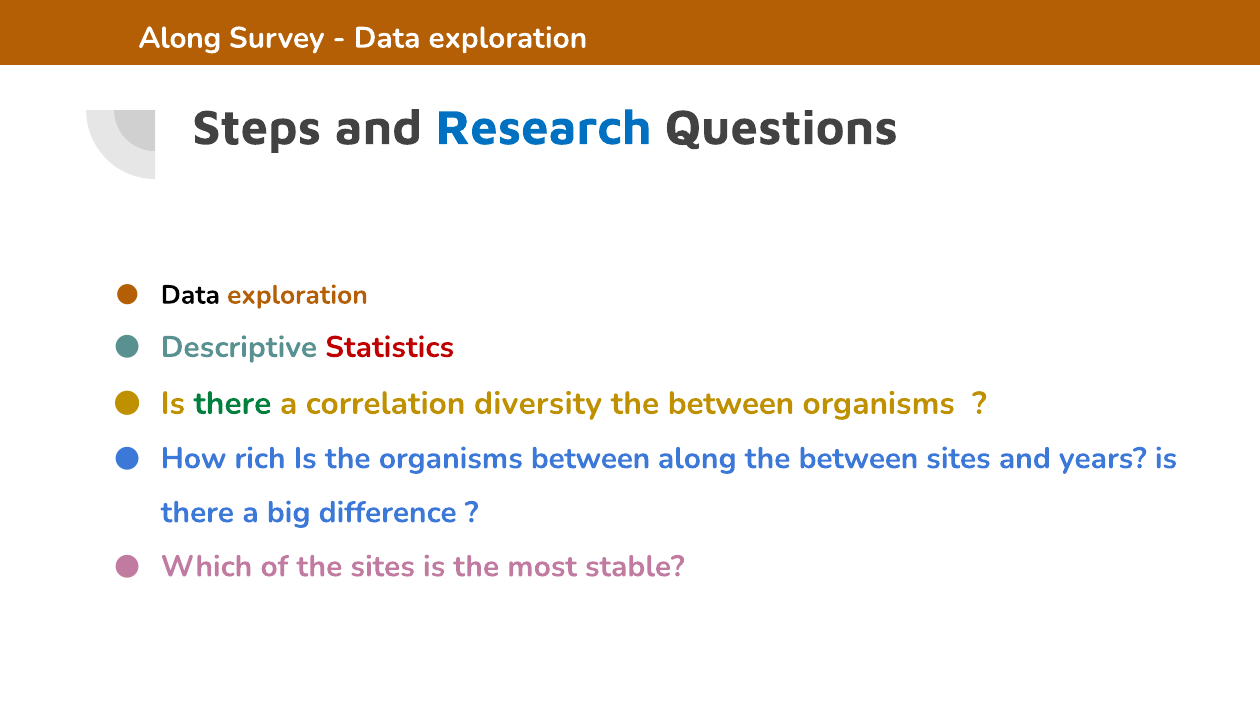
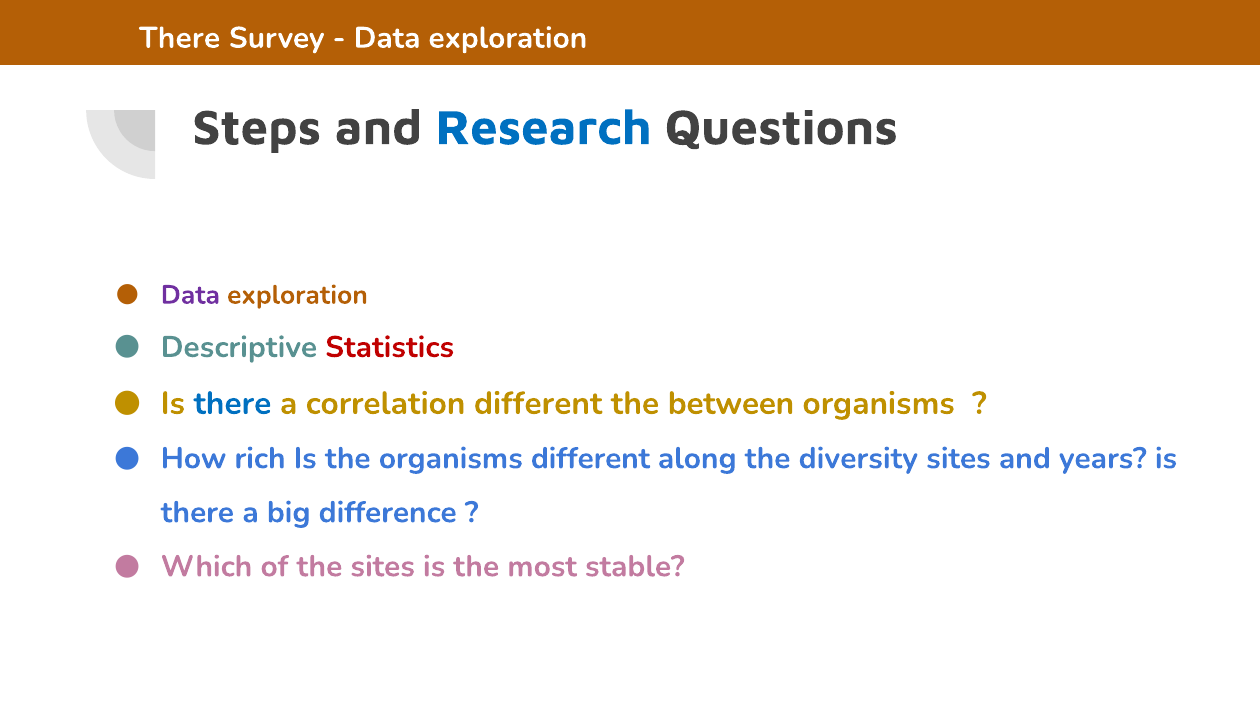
Along at (180, 38): Along -> There
Data at (190, 295) colour: black -> purple
there at (232, 403) colour: green -> blue
correlation diversity: diversity -> different
organisms between: between -> different
along the between: between -> diversity
